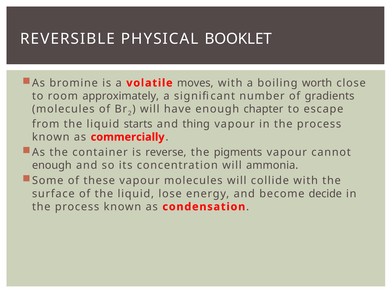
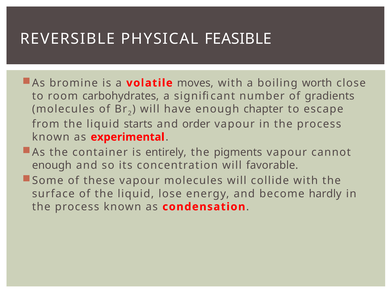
BOOKLET: BOOKLET -> FEASIBLE
approximately: approximately -> carbohydrates
thing: thing -> order
commercially: commercially -> experimental
reverse: reverse -> entirely
ammonia: ammonia -> favorable
decide: decide -> hardly
